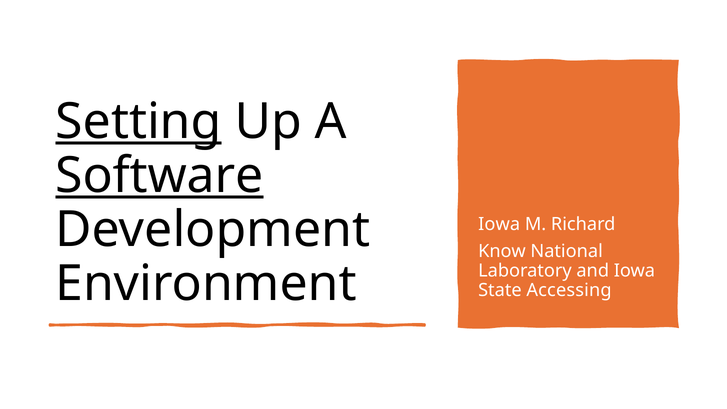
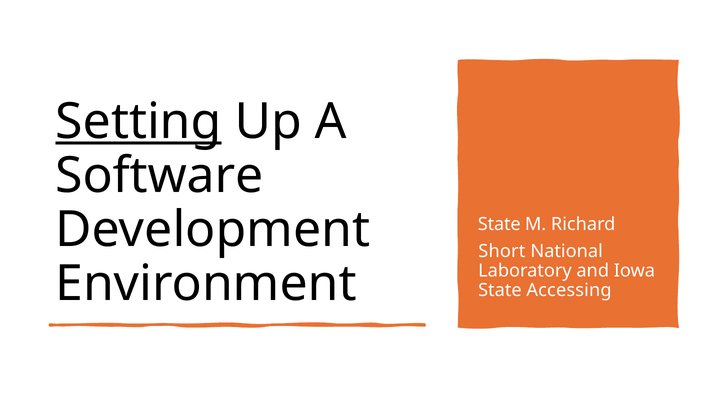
Software underline: present -> none
Iowa at (499, 224): Iowa -> State
Know: Know -> Short
